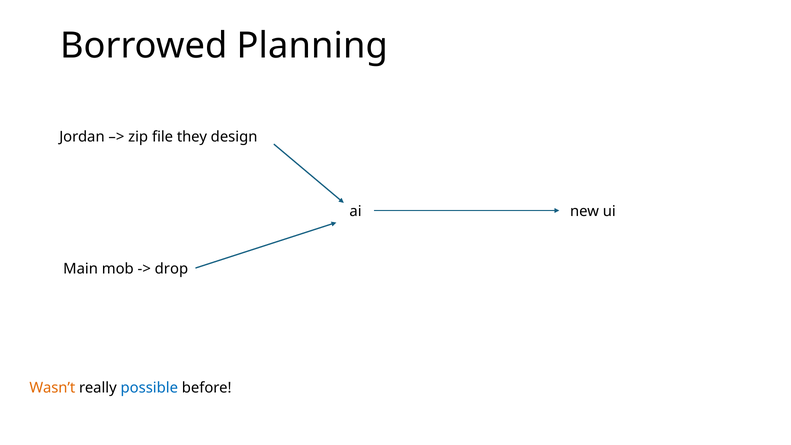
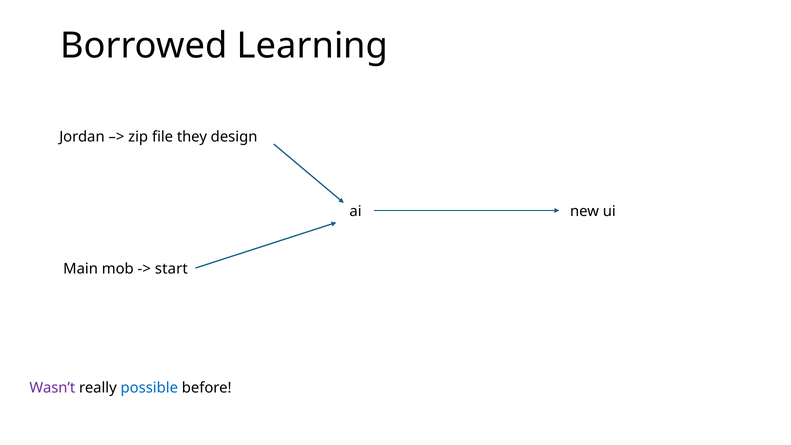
Planning: Planning -> Learning
drop: drop -> start
Wasn’t colour: orange -> purple
